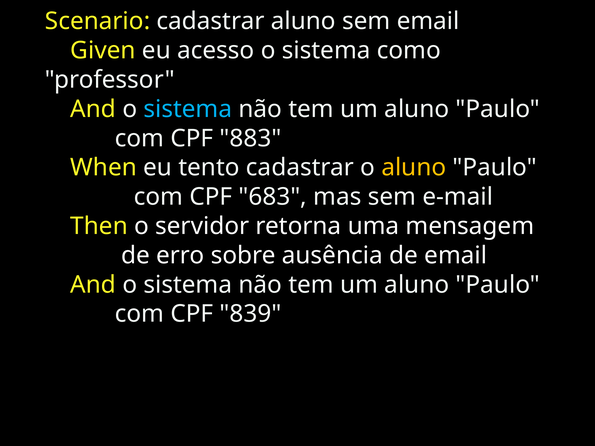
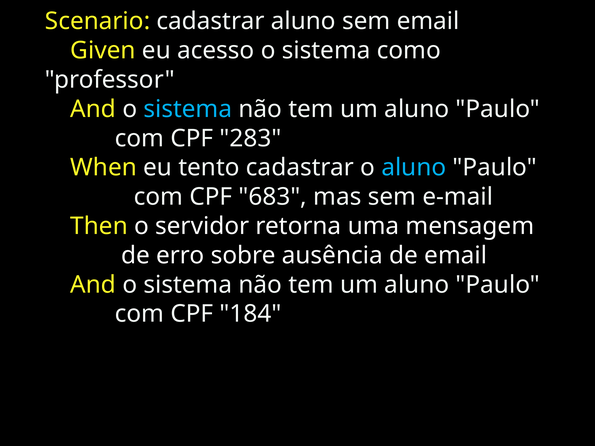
883: 883 -> 283
aluno at (414, 168) colour: yellow -> light blue
839: 839 -> 184
